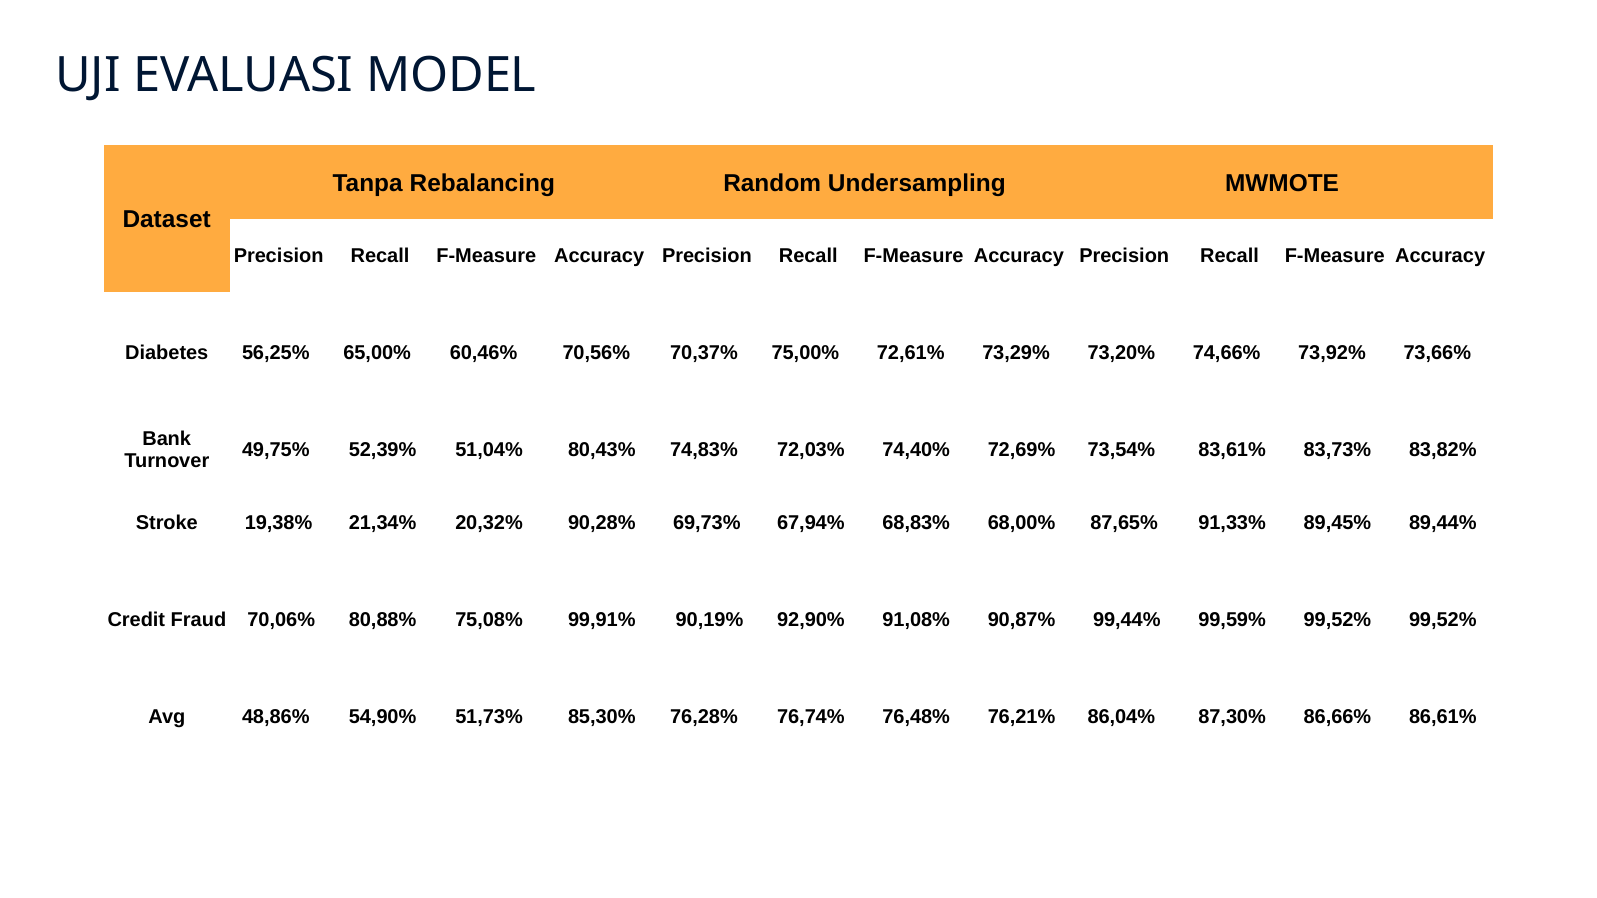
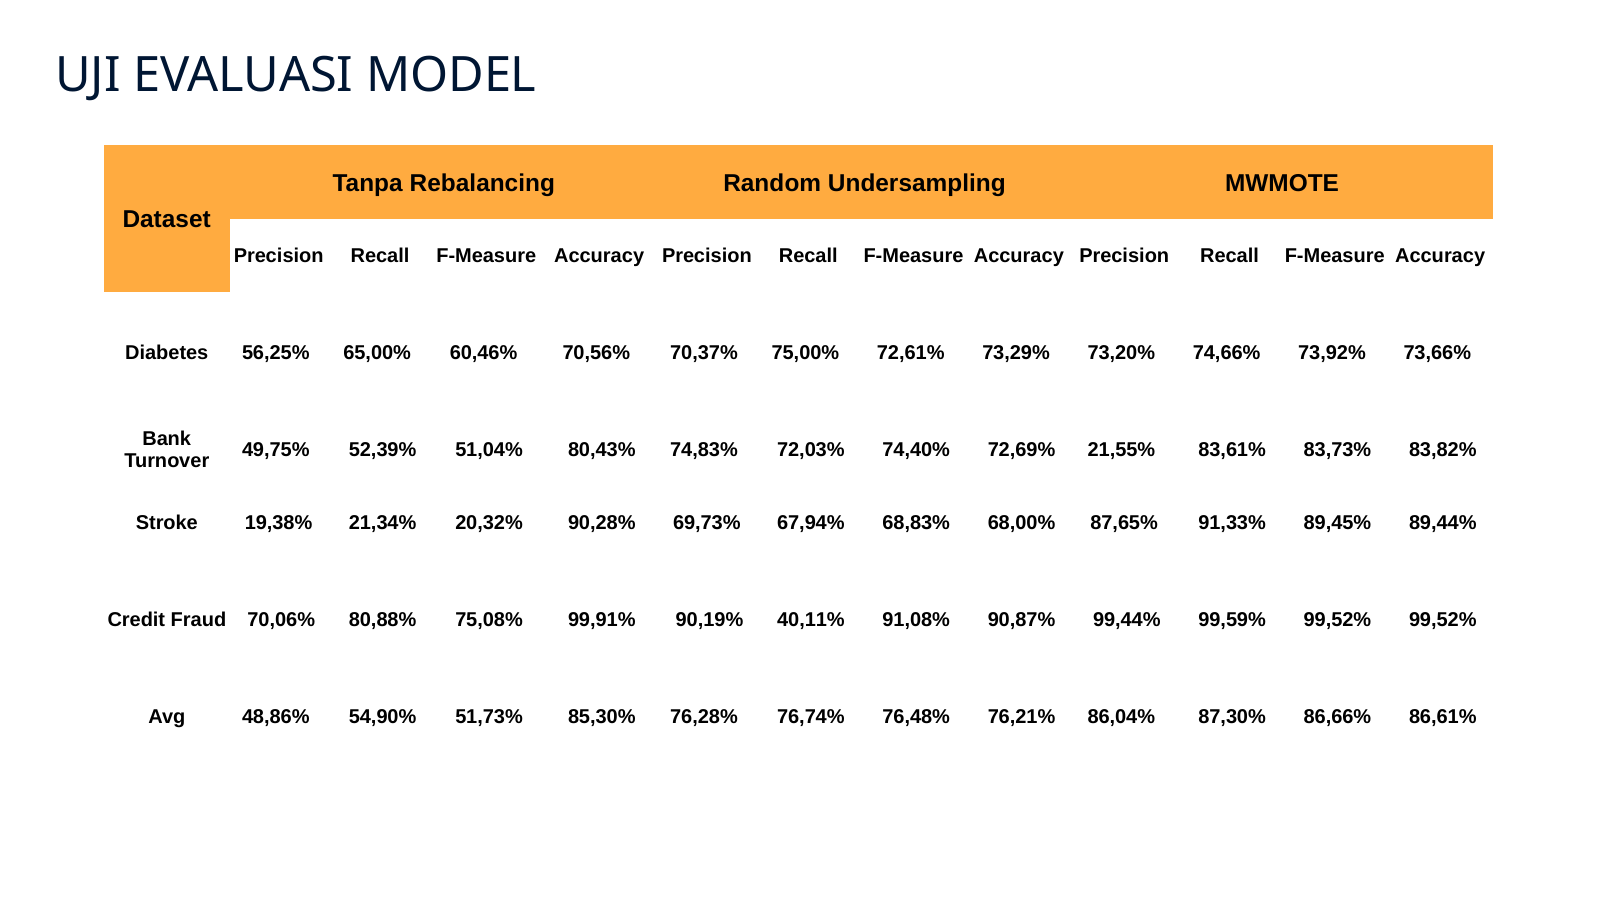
73,54%: 73,54% -> 21,55%
92,90%: 92,90% -> 40,11%
